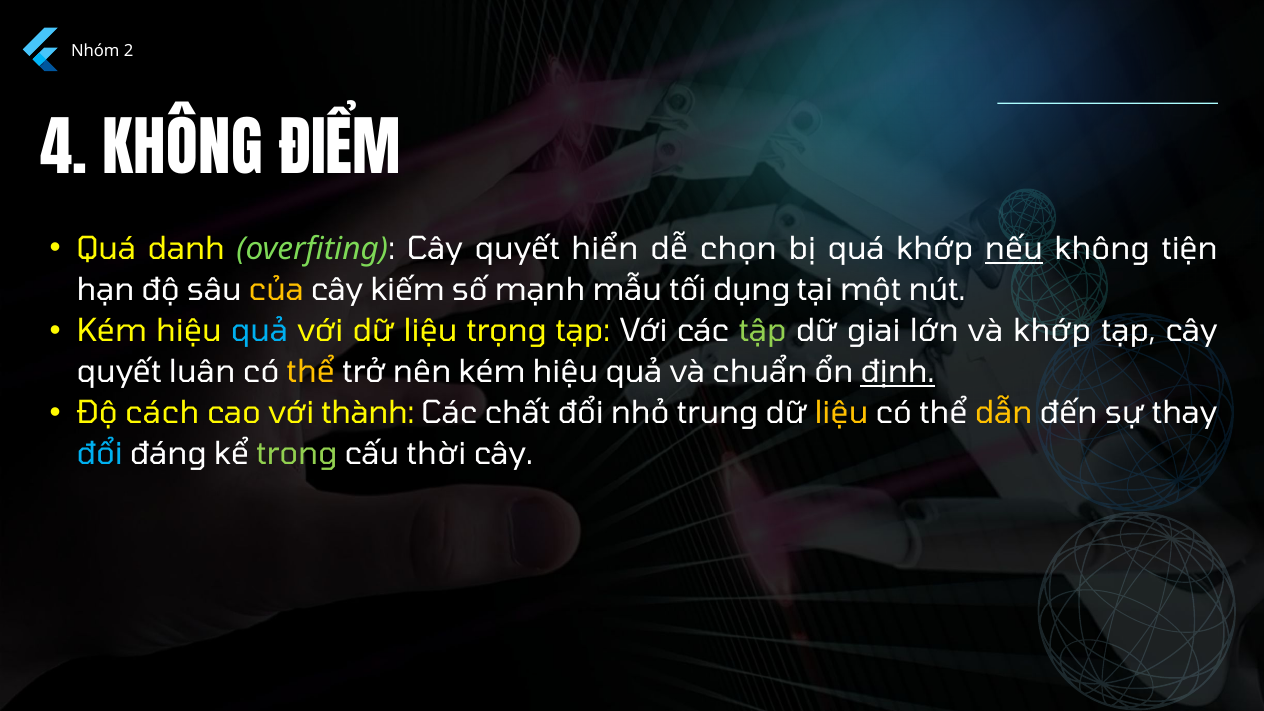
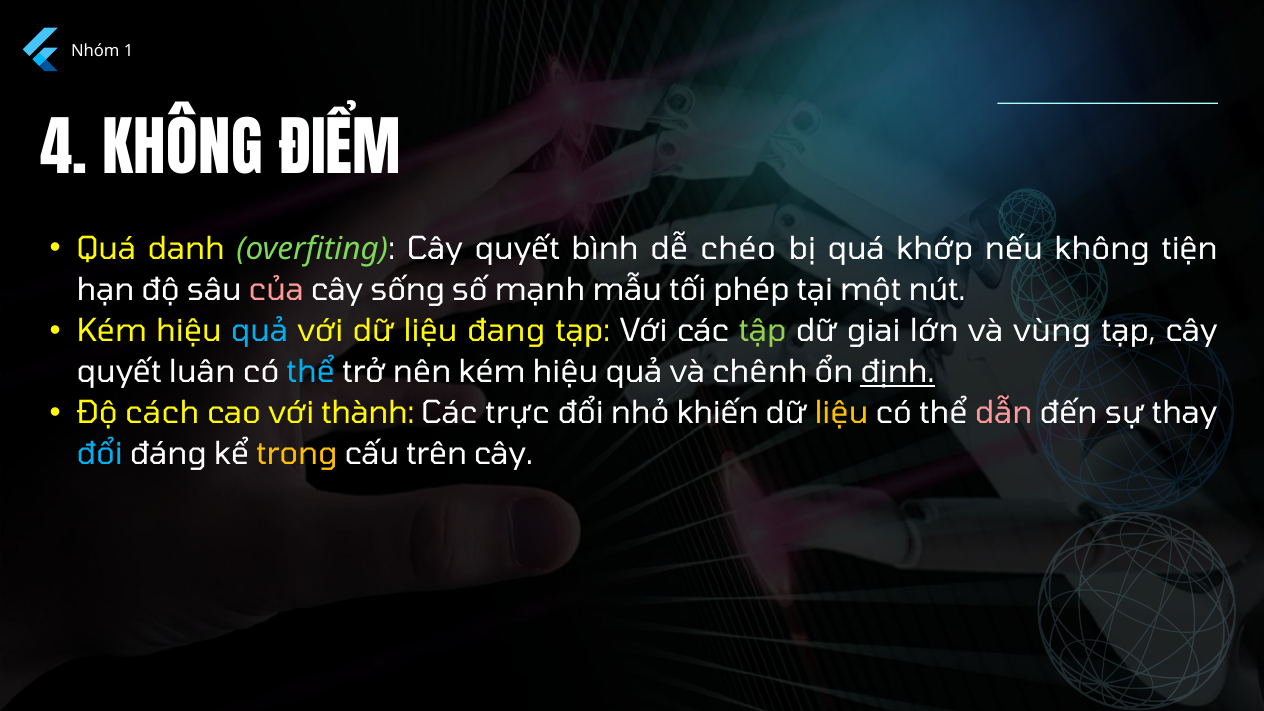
2: 2 -> 1
hiển: hiển -> bình
chọn: chọn -> chéo
nếu underline: present -> none
của colour: yellow -> pink
kiếm: kiếm -> sống
dụng: dụng -> phép
trọng: trọng -> đang
và khớp: khớp -> vùng
thể at (311, 372) colour: yellow -> light blue
chuẩn: chuẩn -> chênh
chất: chất -> trực
trung: trung -> khiến
dẫn colour: yellow -> pink
trong colour: light green -> yellow
thời: thời -> trên
